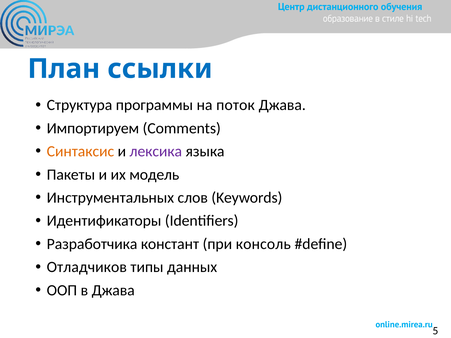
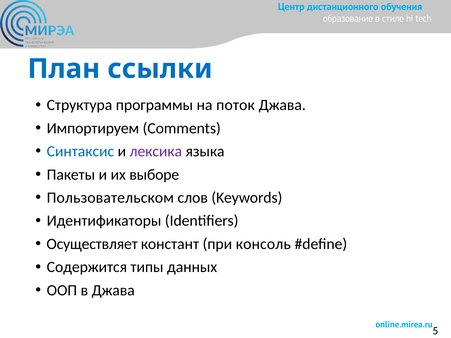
Синтаксис colour: orange -> blue
модель: модель -> выборе
Инструментальных: Инструментальных -> Пользовательском
Разработчика: Разработчика -> Осуществляет
Отладчиков: Отладчиков -> Содержится
